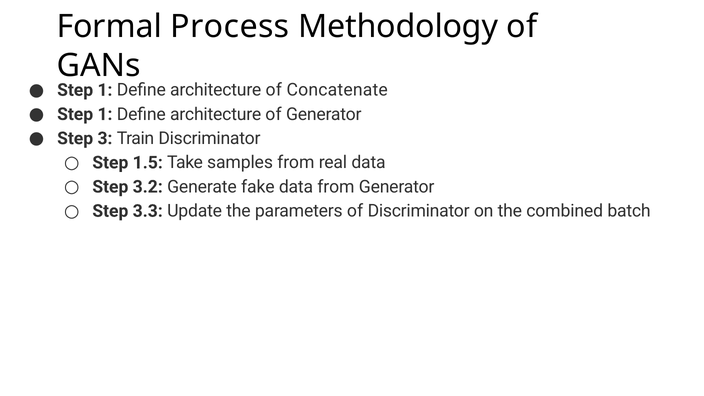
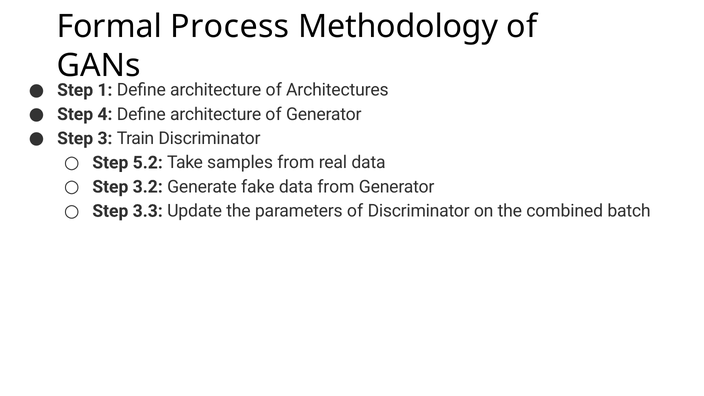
Concatenate: Concatenate -> Architectures
1 at (105, 114): 1 -> 4
1.5: 1.5 -> 5.2
